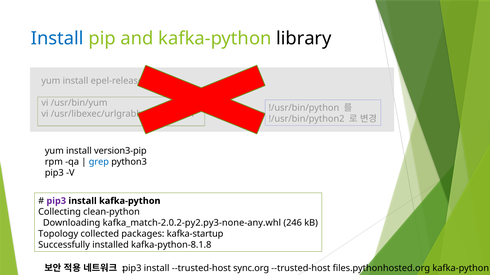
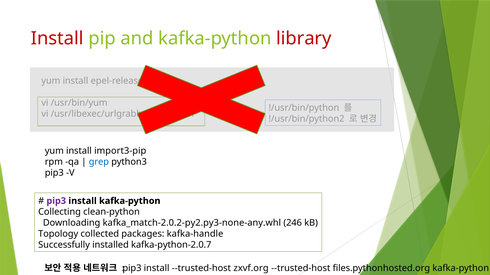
Install at (57, 39) colour: blue -> red
library colour: black -> red
version3-pip: version3-pip -> import3-pip
kafka-startup: kafka-startup -> kafka-handle
kafka-python-8.1.8: kafka-python-8.1.8 -> kafka-python-2.0.7
sync.org: sync.org -> zxvf.org
